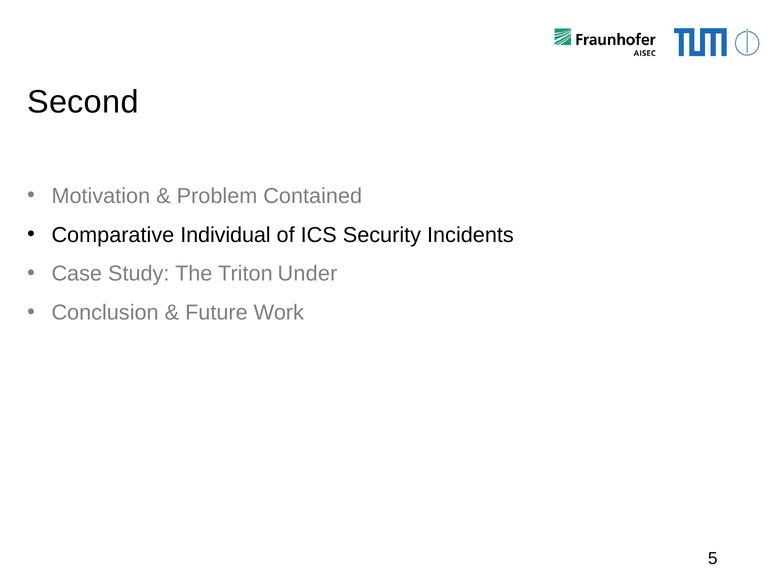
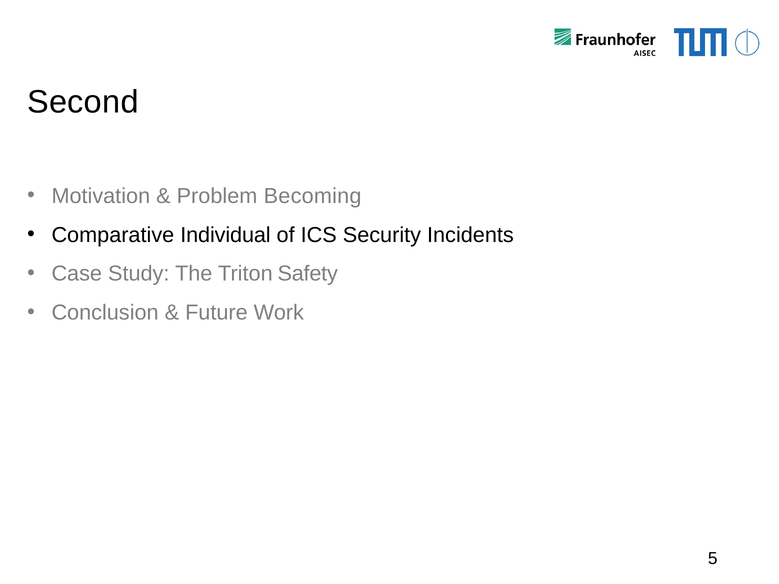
Contained: Contained -> Becoming
Under: Under -> Safety
